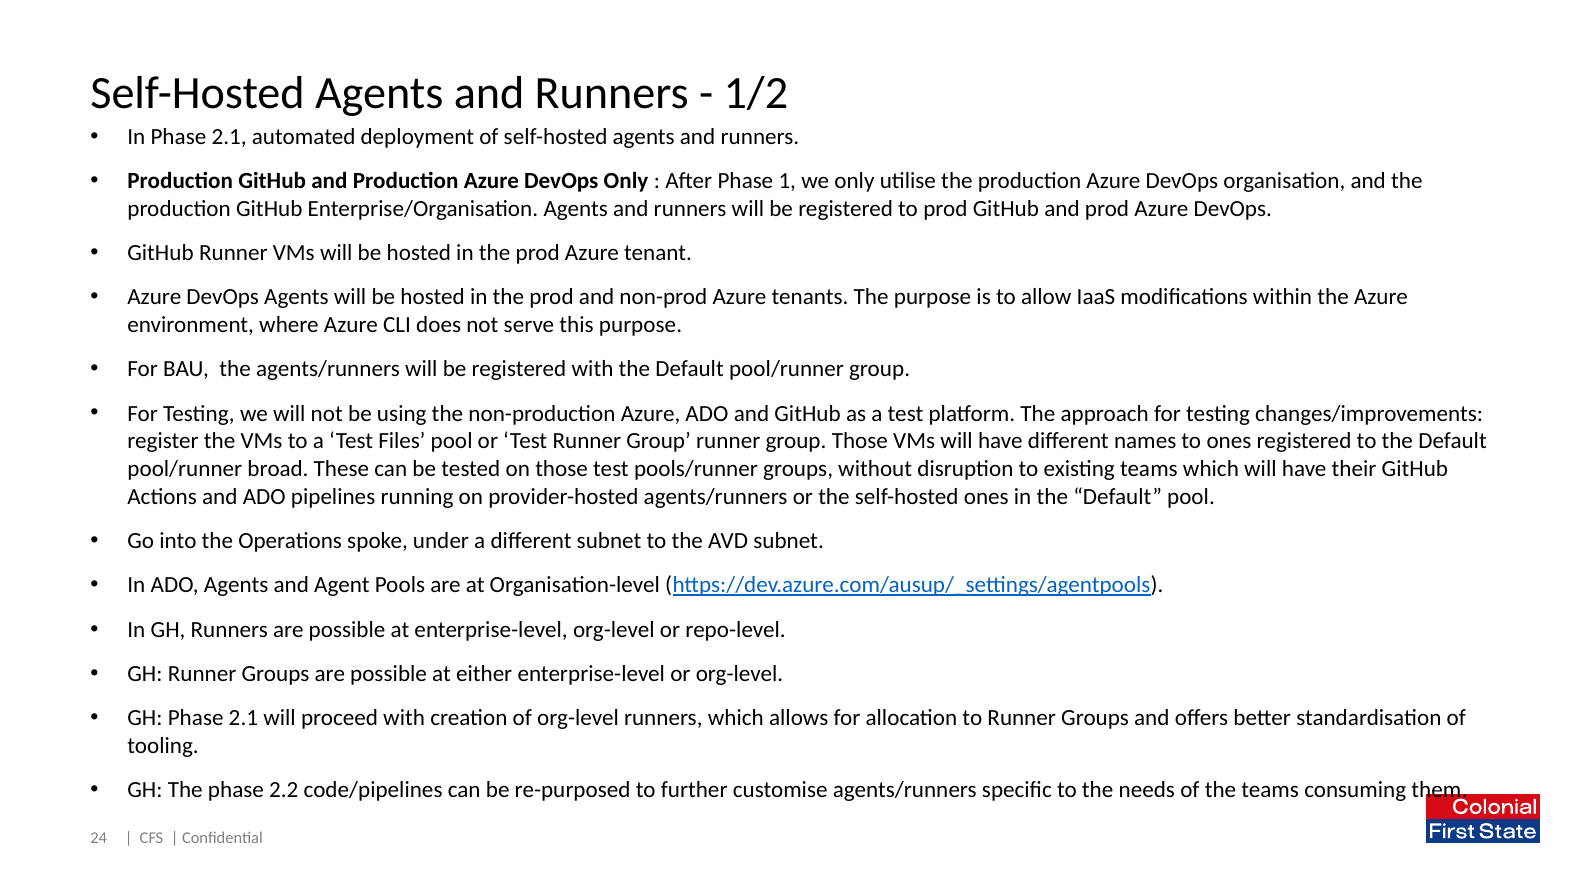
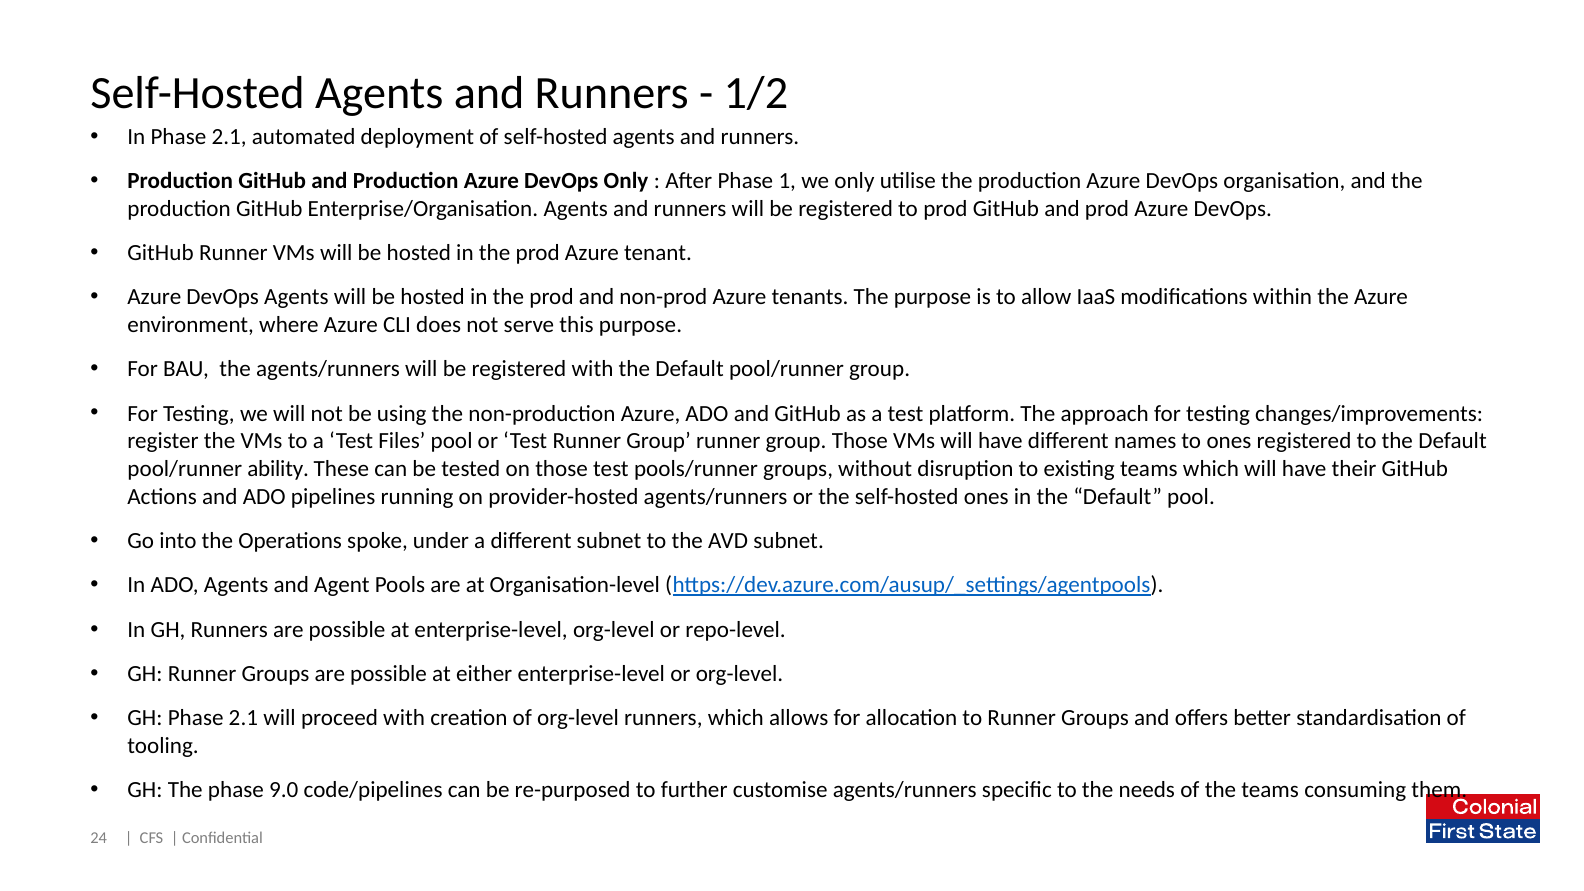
broad: broad -> ability
2.2: 2.2 -> 9.0
